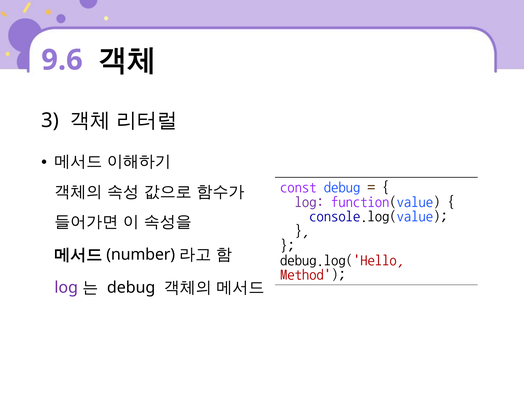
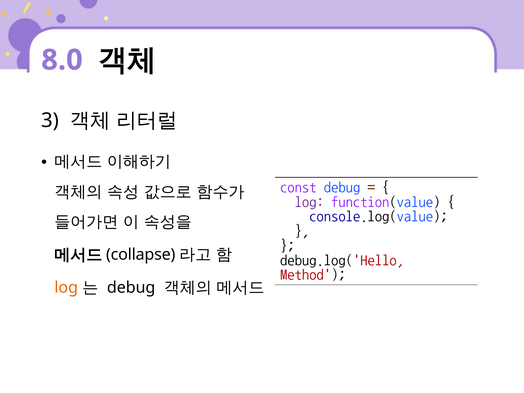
9.6: 9.6 -> 8.0
number: number -> collapse
log at (66, 287) colour: purple -> orange
